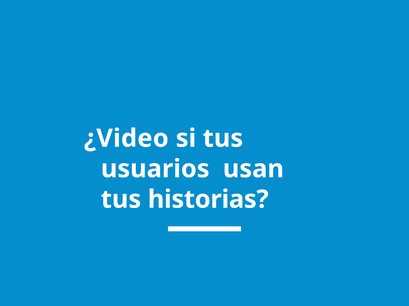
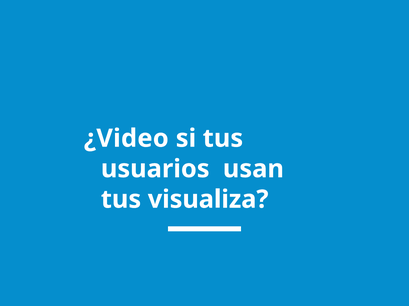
historias: historias -> visualiza
